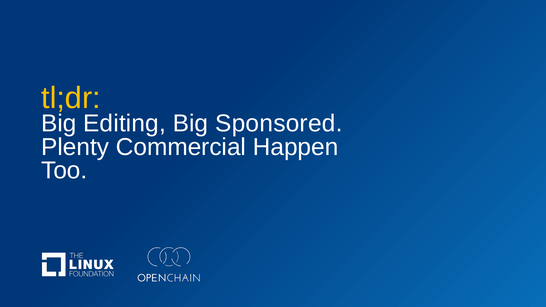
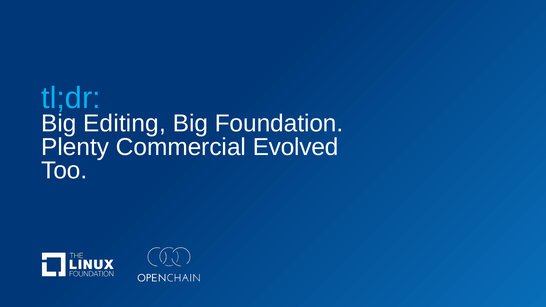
tl;dr colour: yellow -> light blue
Sponsored: Sponsored -> Foundation
Happen: Happen -> Evolved
